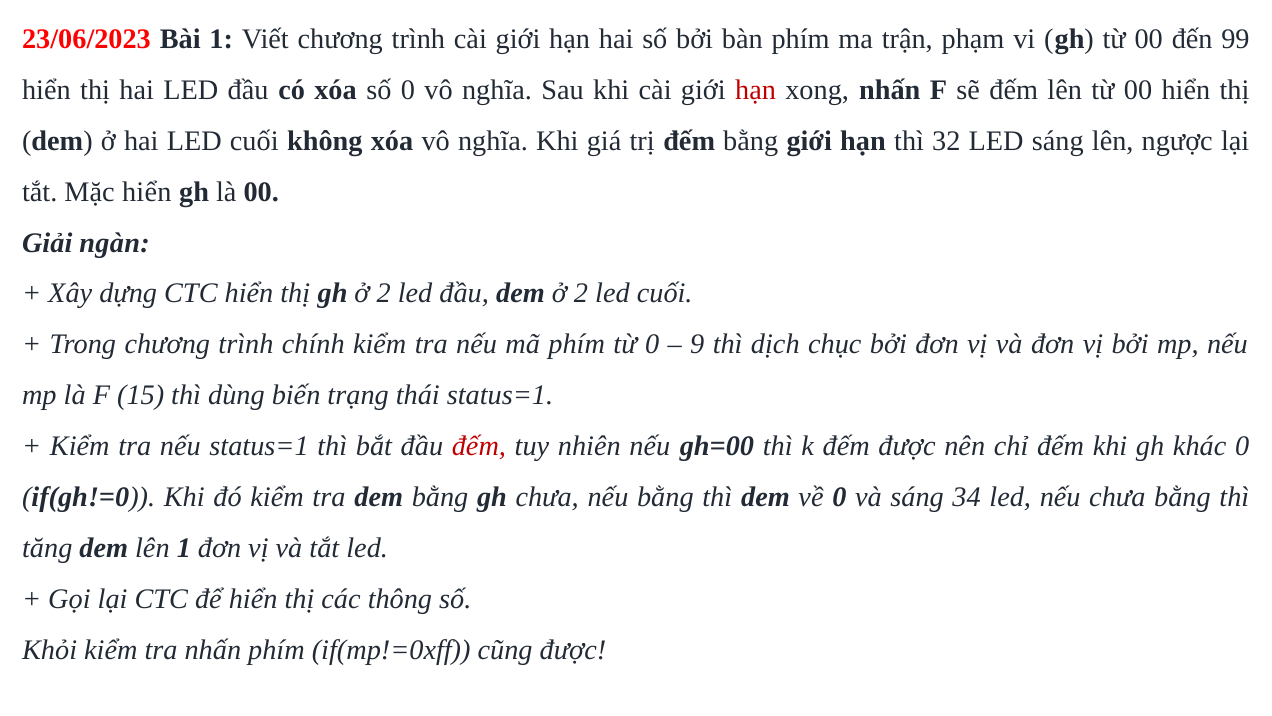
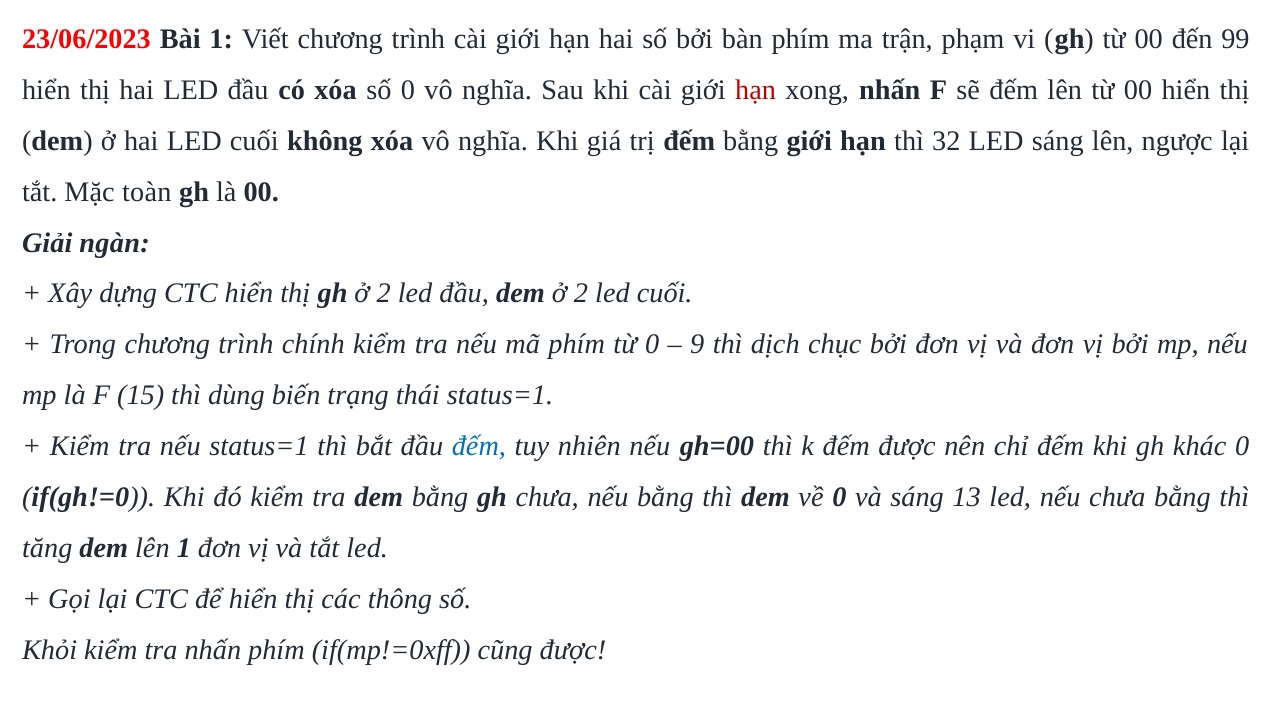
Mặc hiển: hiển -> toàn
đếm at (479, 446) colour: red -> blue
34: 34 -> 13
